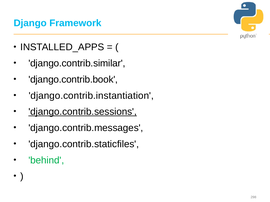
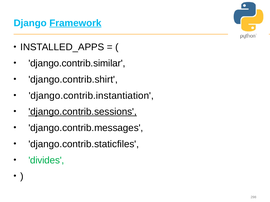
Framework underline: none -> present
django.contrib.book: django.contrib.book -> django.contrib.shirt
behind: behind -> divides
